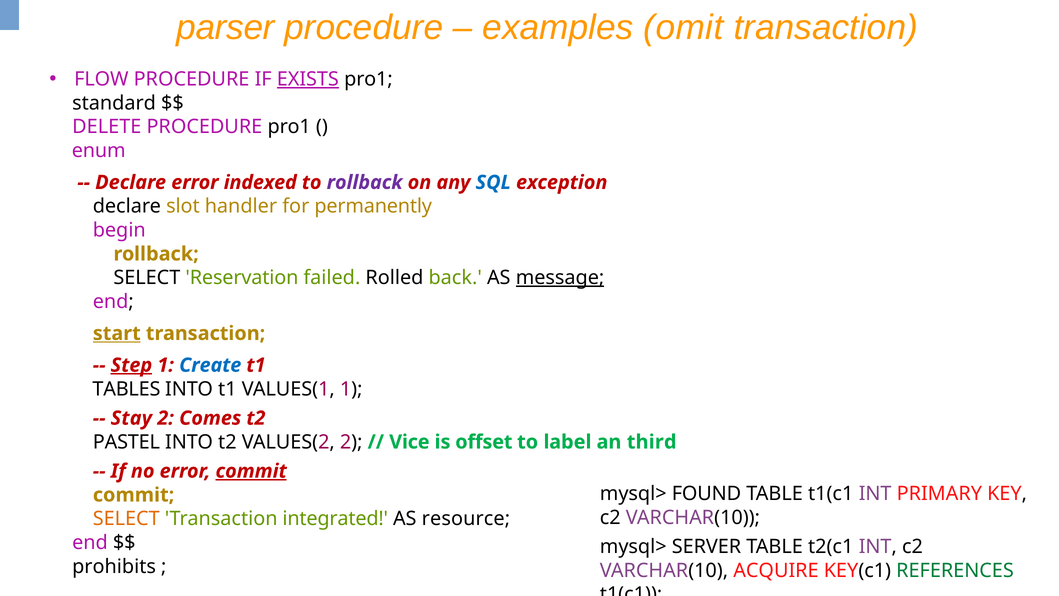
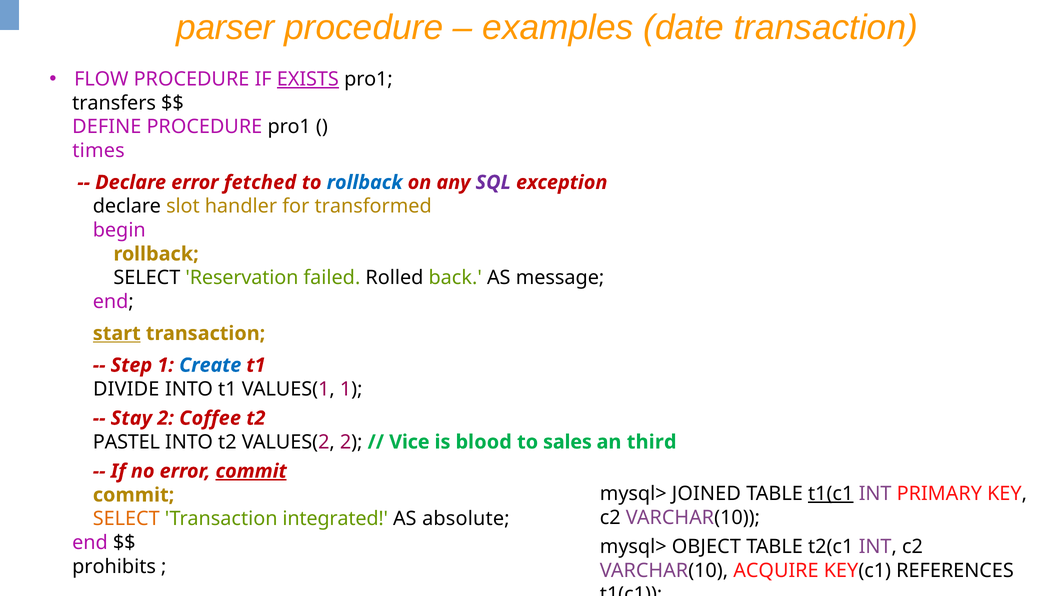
omit: omit -> date
standard: standard -> transfers
DELETE: DELETE -> DEFINE
enum: enum -> times
indexed: indexed -> fetched
rollback at (365, 182) colour: purple -> blue
SQL colour: blue -> purple
permanently: permanently -> transformed
message underline: present -> none
Step underline: present -> none
TABLES: TABLES -> DIVIDE
Comes: Comes -> Coffee
offset: offset -> blood
label: label -> sales
FOUND: FOUND -> JOINED
t1(c1 at (831, 493) underline: none -> present
resource: resource -> absolute
SERVER: SERVER -> OBJECT
REFERENCES colour: green -> black
